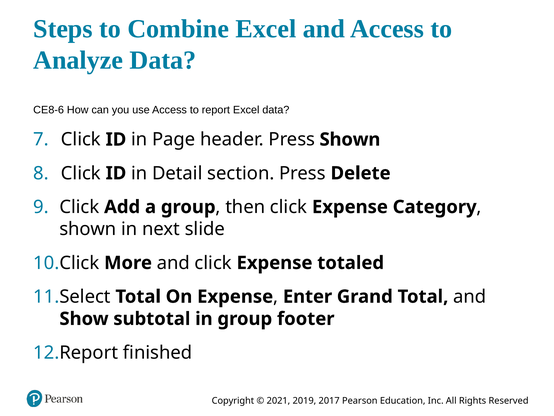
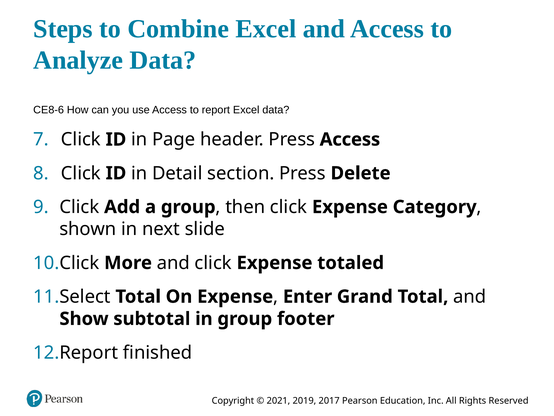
Press Shown: Shown -> Access
